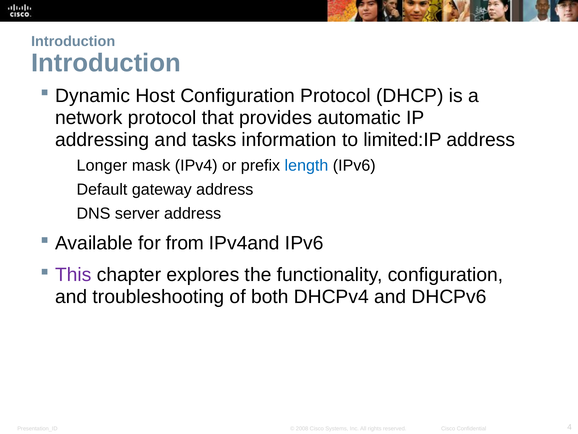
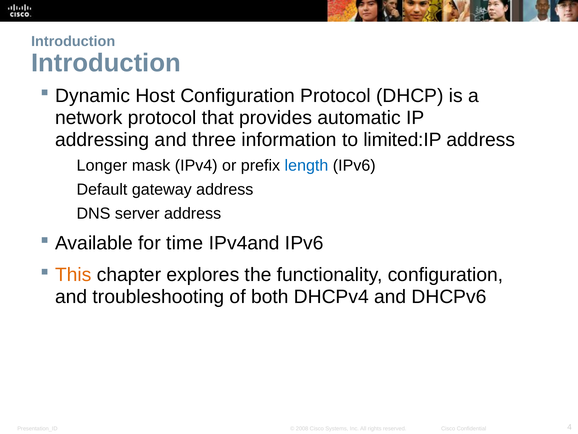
tasks: tasks -> three
from: from -> time
This colour: purple -> orange
